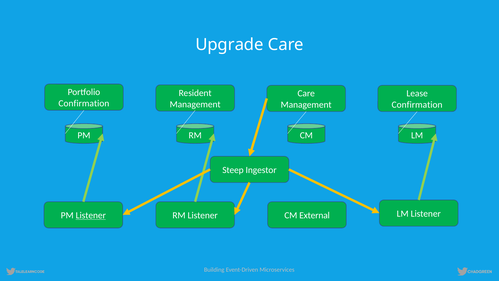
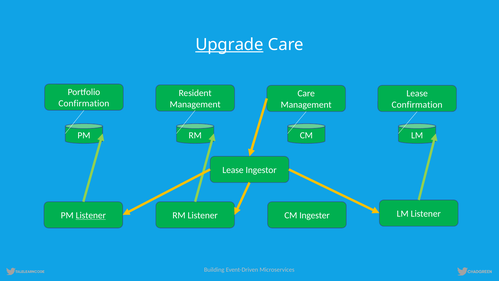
Upgrade underline: none -> present
Steep at (233, 170): Steep -> Lease
External: External -> Ingester
